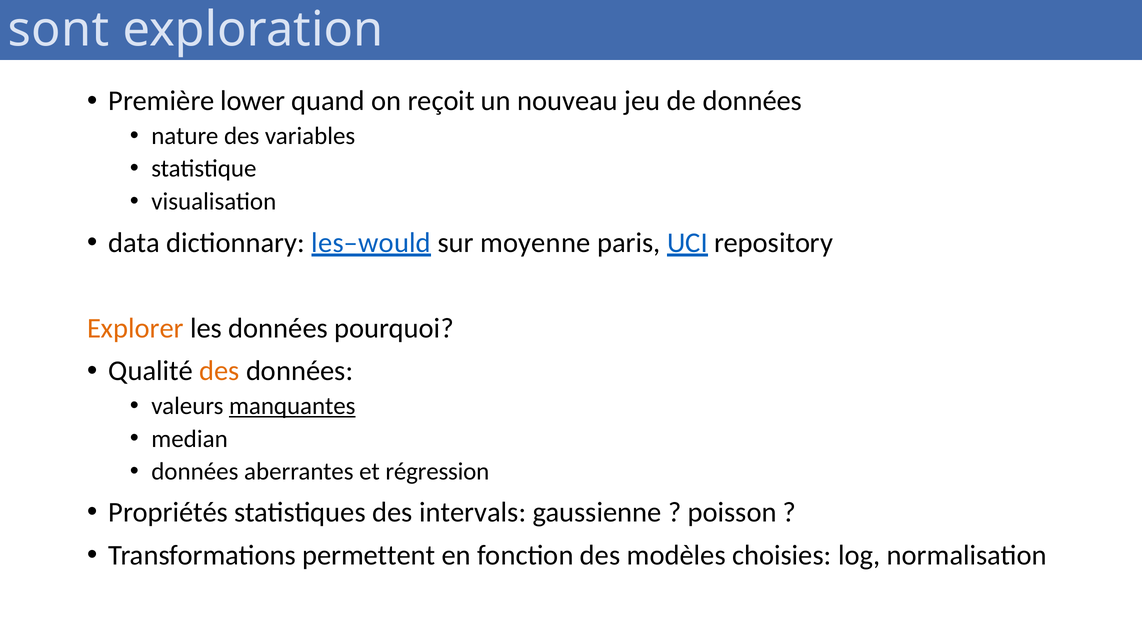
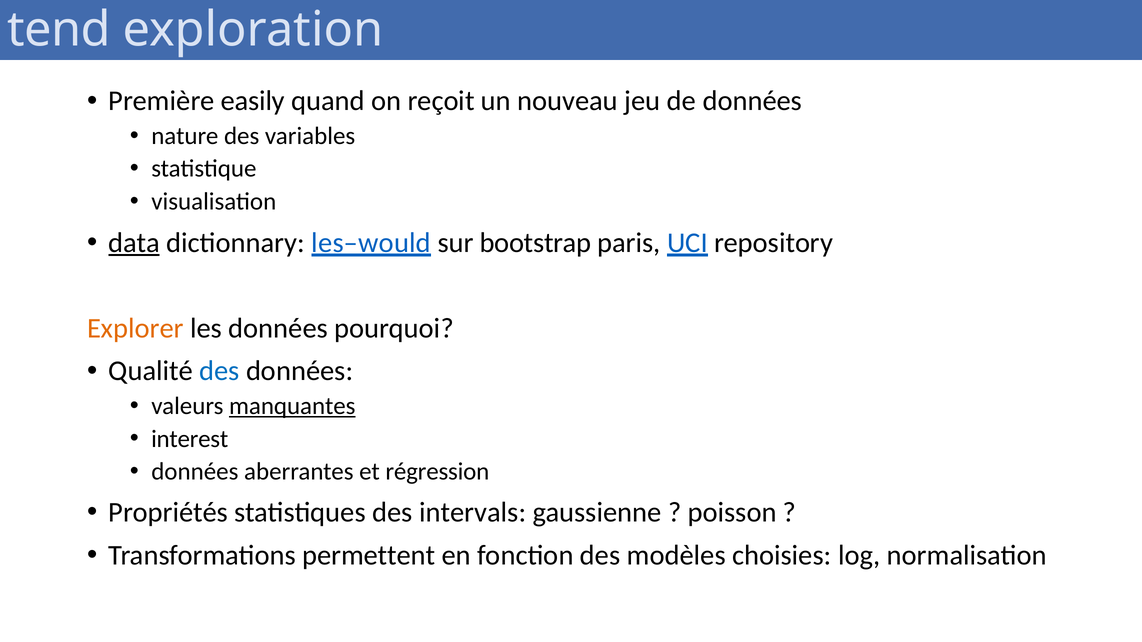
sont: sont -> tend
lower: lower -> easily
data underline: none -> present
moyenne: moyenne -> bootstrap
des at (219, 371) colour: orange -> blue
median: median -> interest
